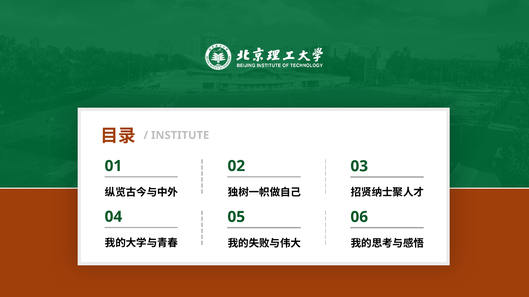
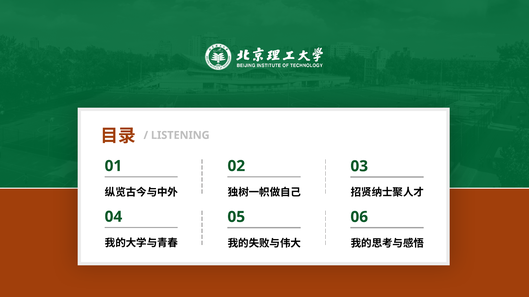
INSTITUTE: INSTITUTE -> LISTENING
